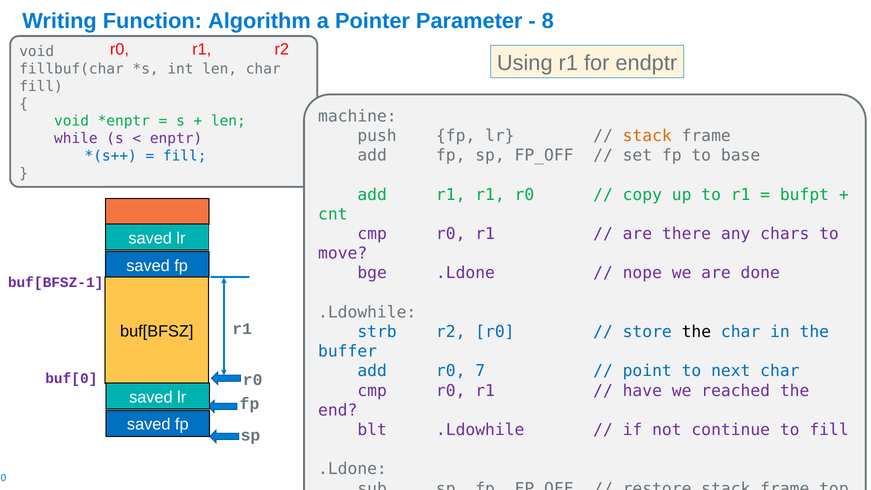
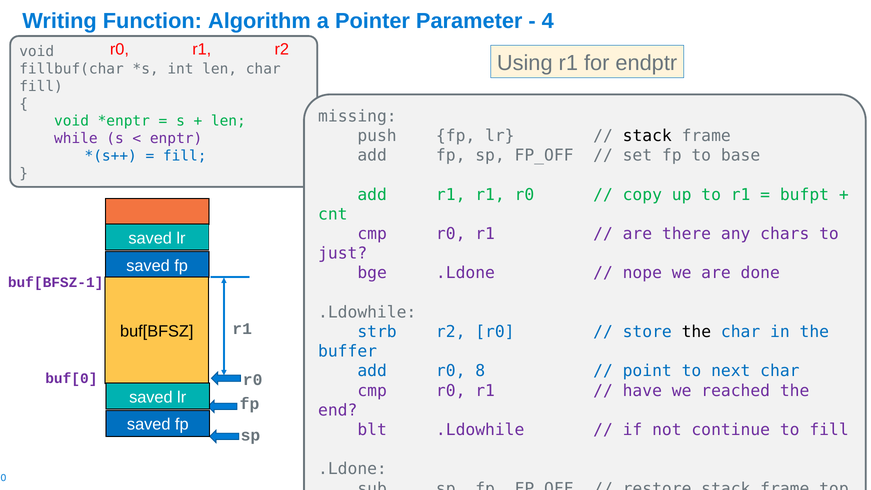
8: 8 -> 4
machine: machine -> missing
stack at (647, 136) colour: orange -> black
move: move -> just
7: 7 -> 8
